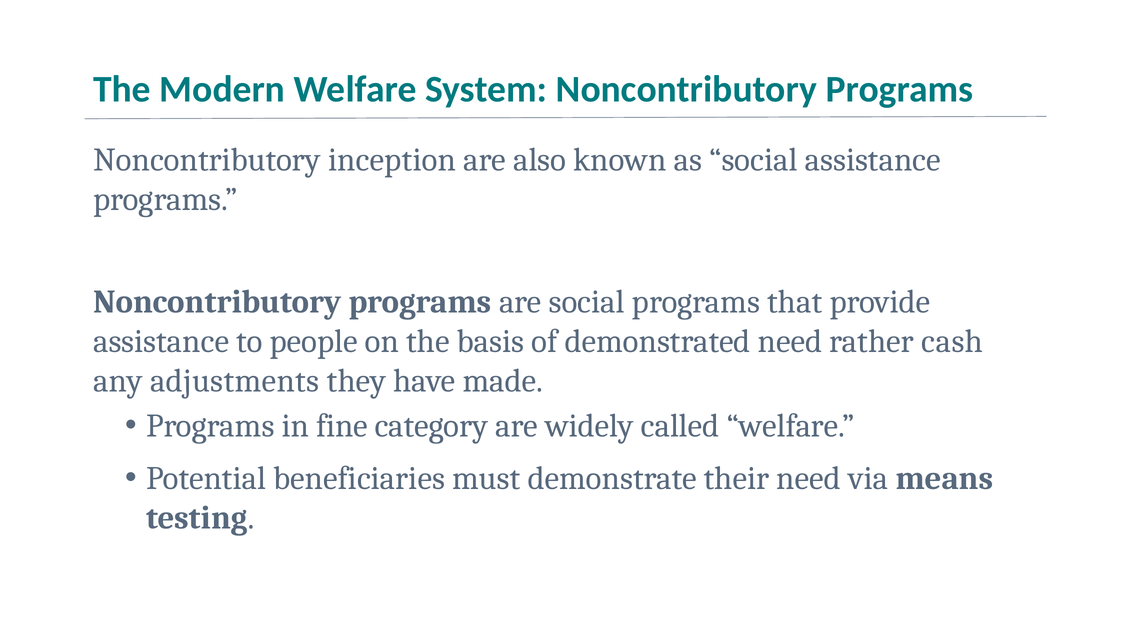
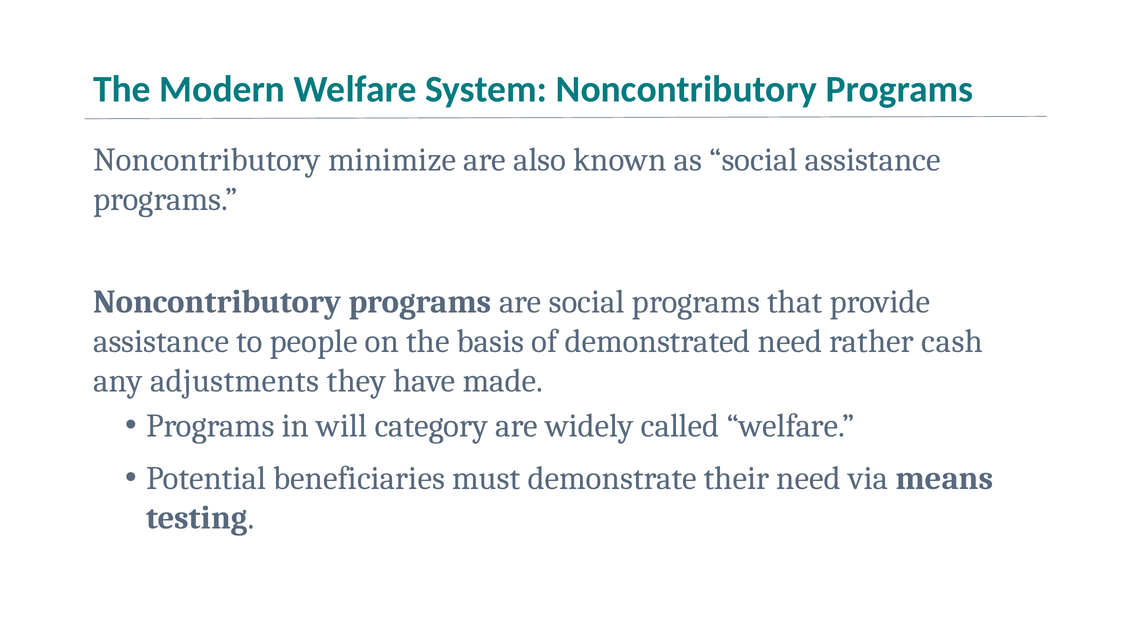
inception: inception -> minimize
fine: fine -> will
